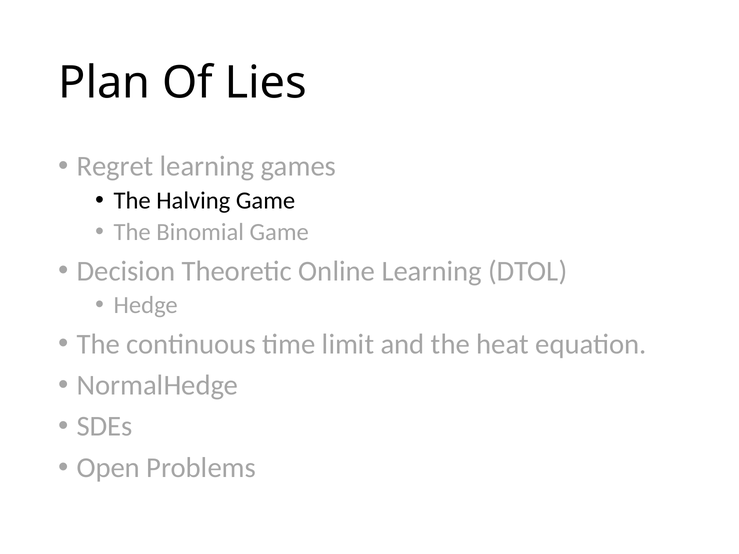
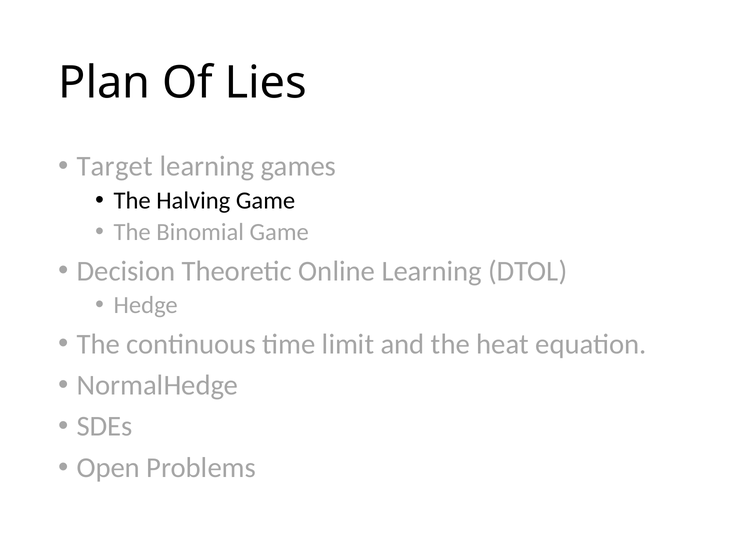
Regret: Regret -> Target
